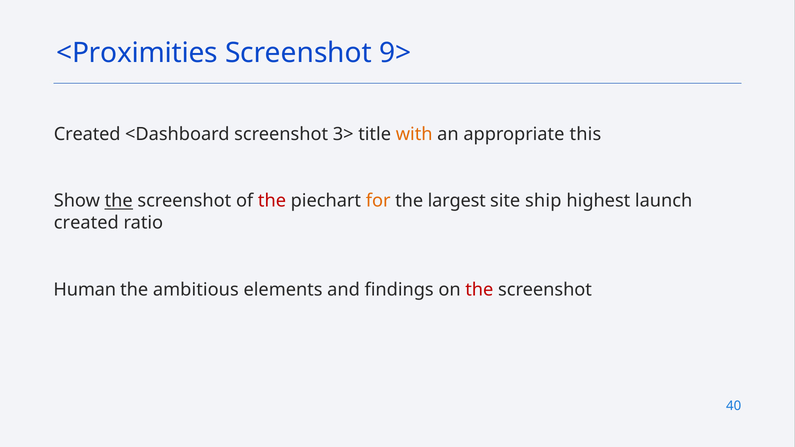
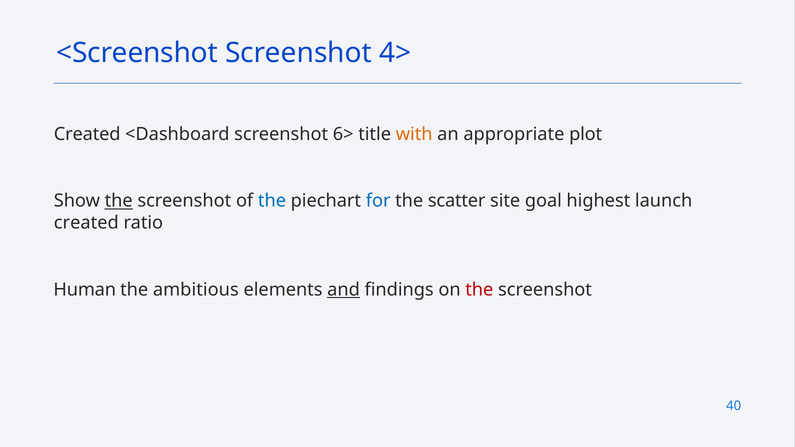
<Proximities: <Proximities -> <Screenshot
9>: 9> -> 4>
3>: 3> -> 6>
this: this -> plot
the at (272, 201) colour: red -> blue
for colour: orange -> blue
largest: largest -> scatter
ship: ship -> goal
and underline: none -> present
